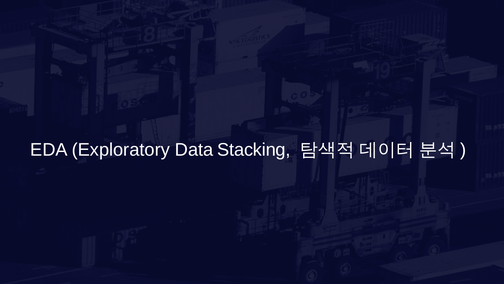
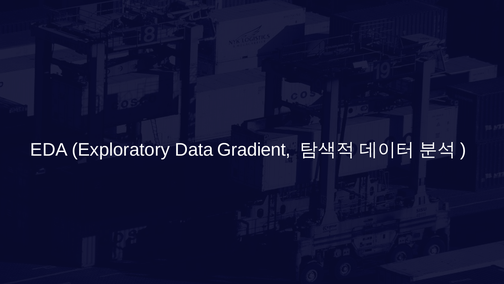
Stacking: Stacking -> Gradient
